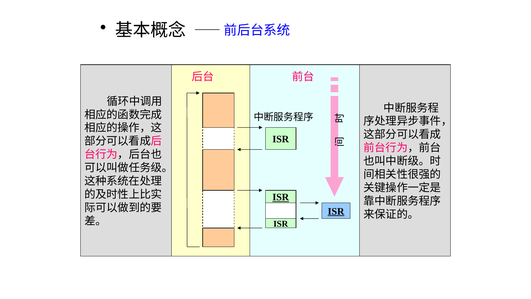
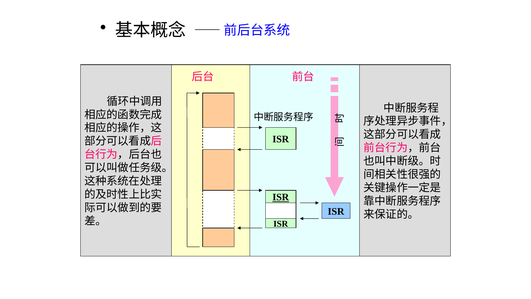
ISR at (336, 211) underline: present -> none
